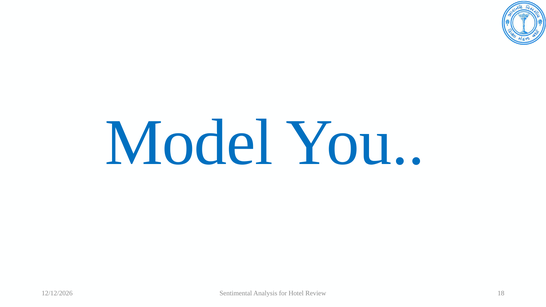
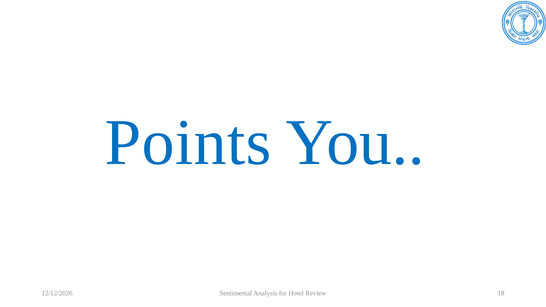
Model: Model -> Points
